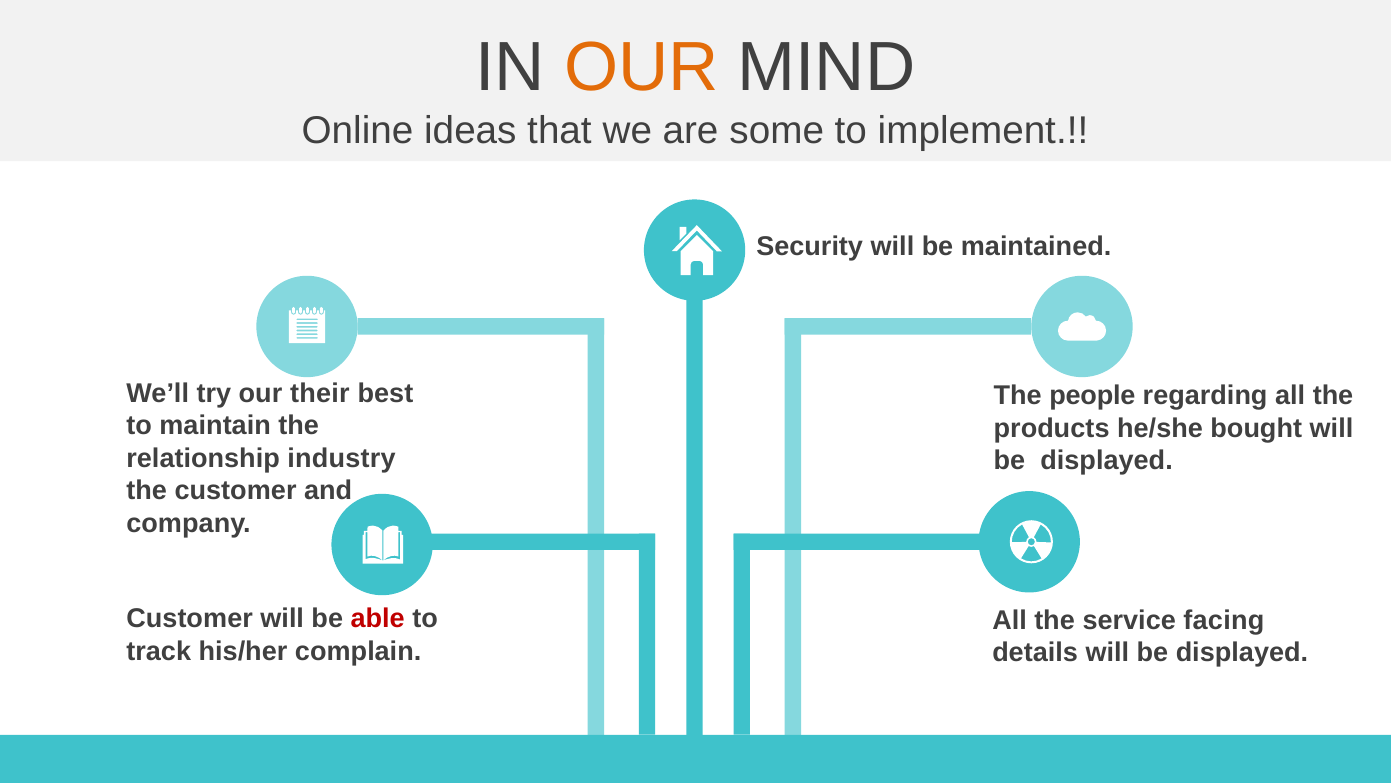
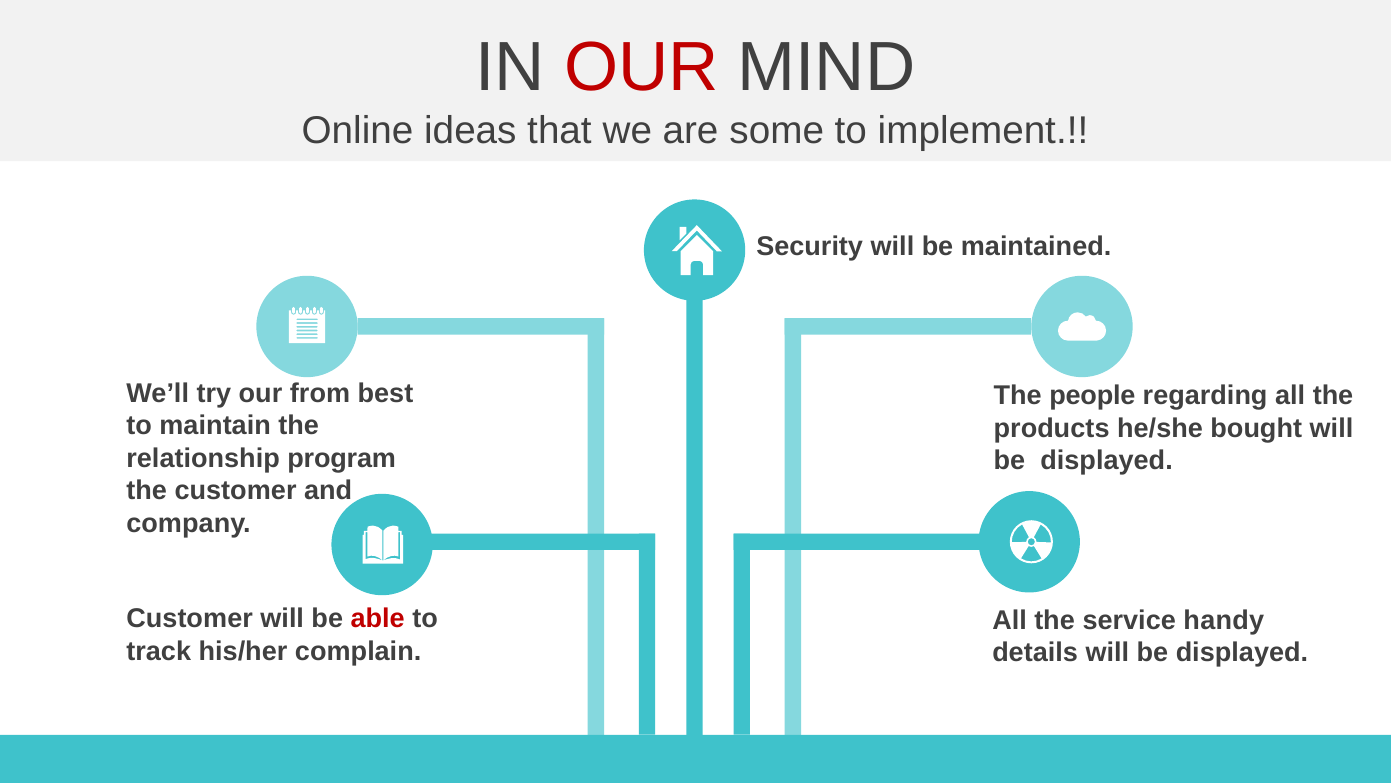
OUR at (641, 67) colour: orange -> red
their: their -> from
industry: industry -> program
facing: facing -> handy
